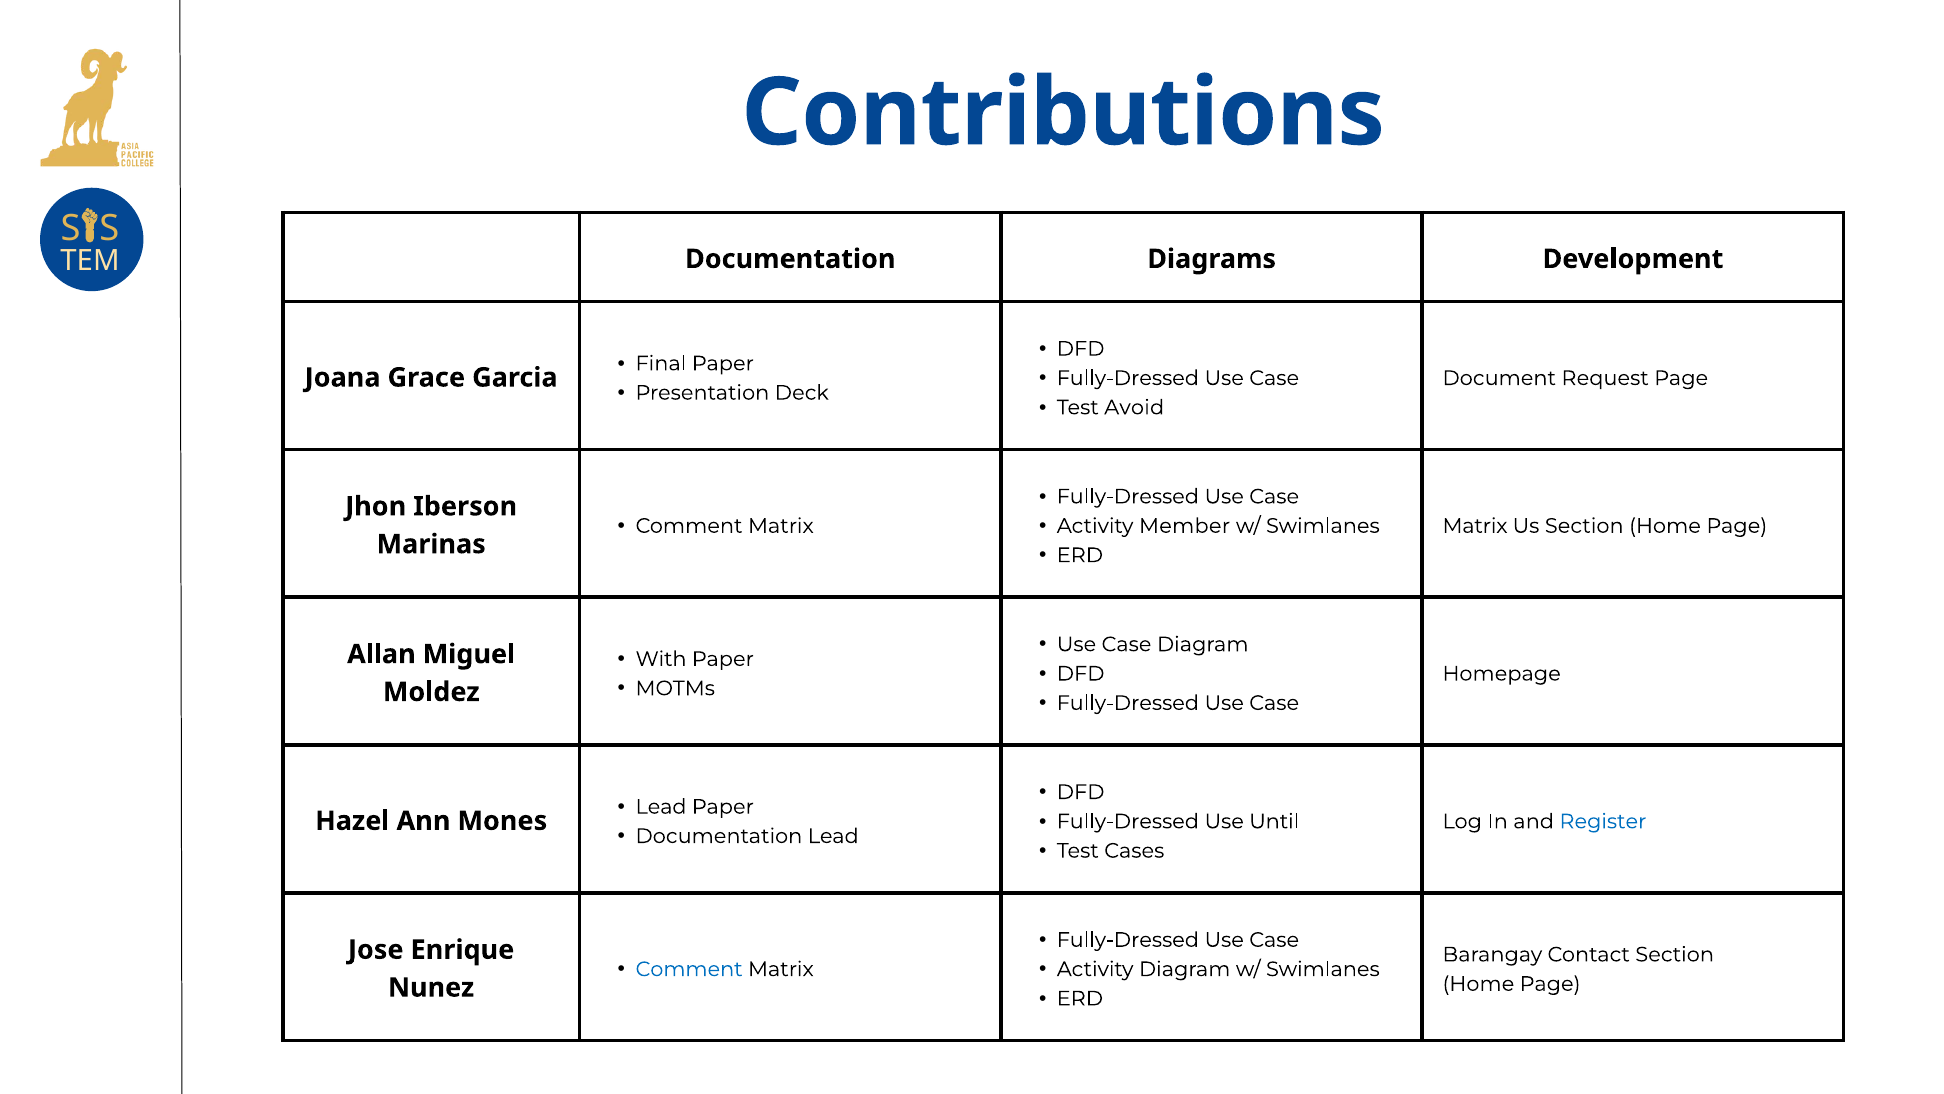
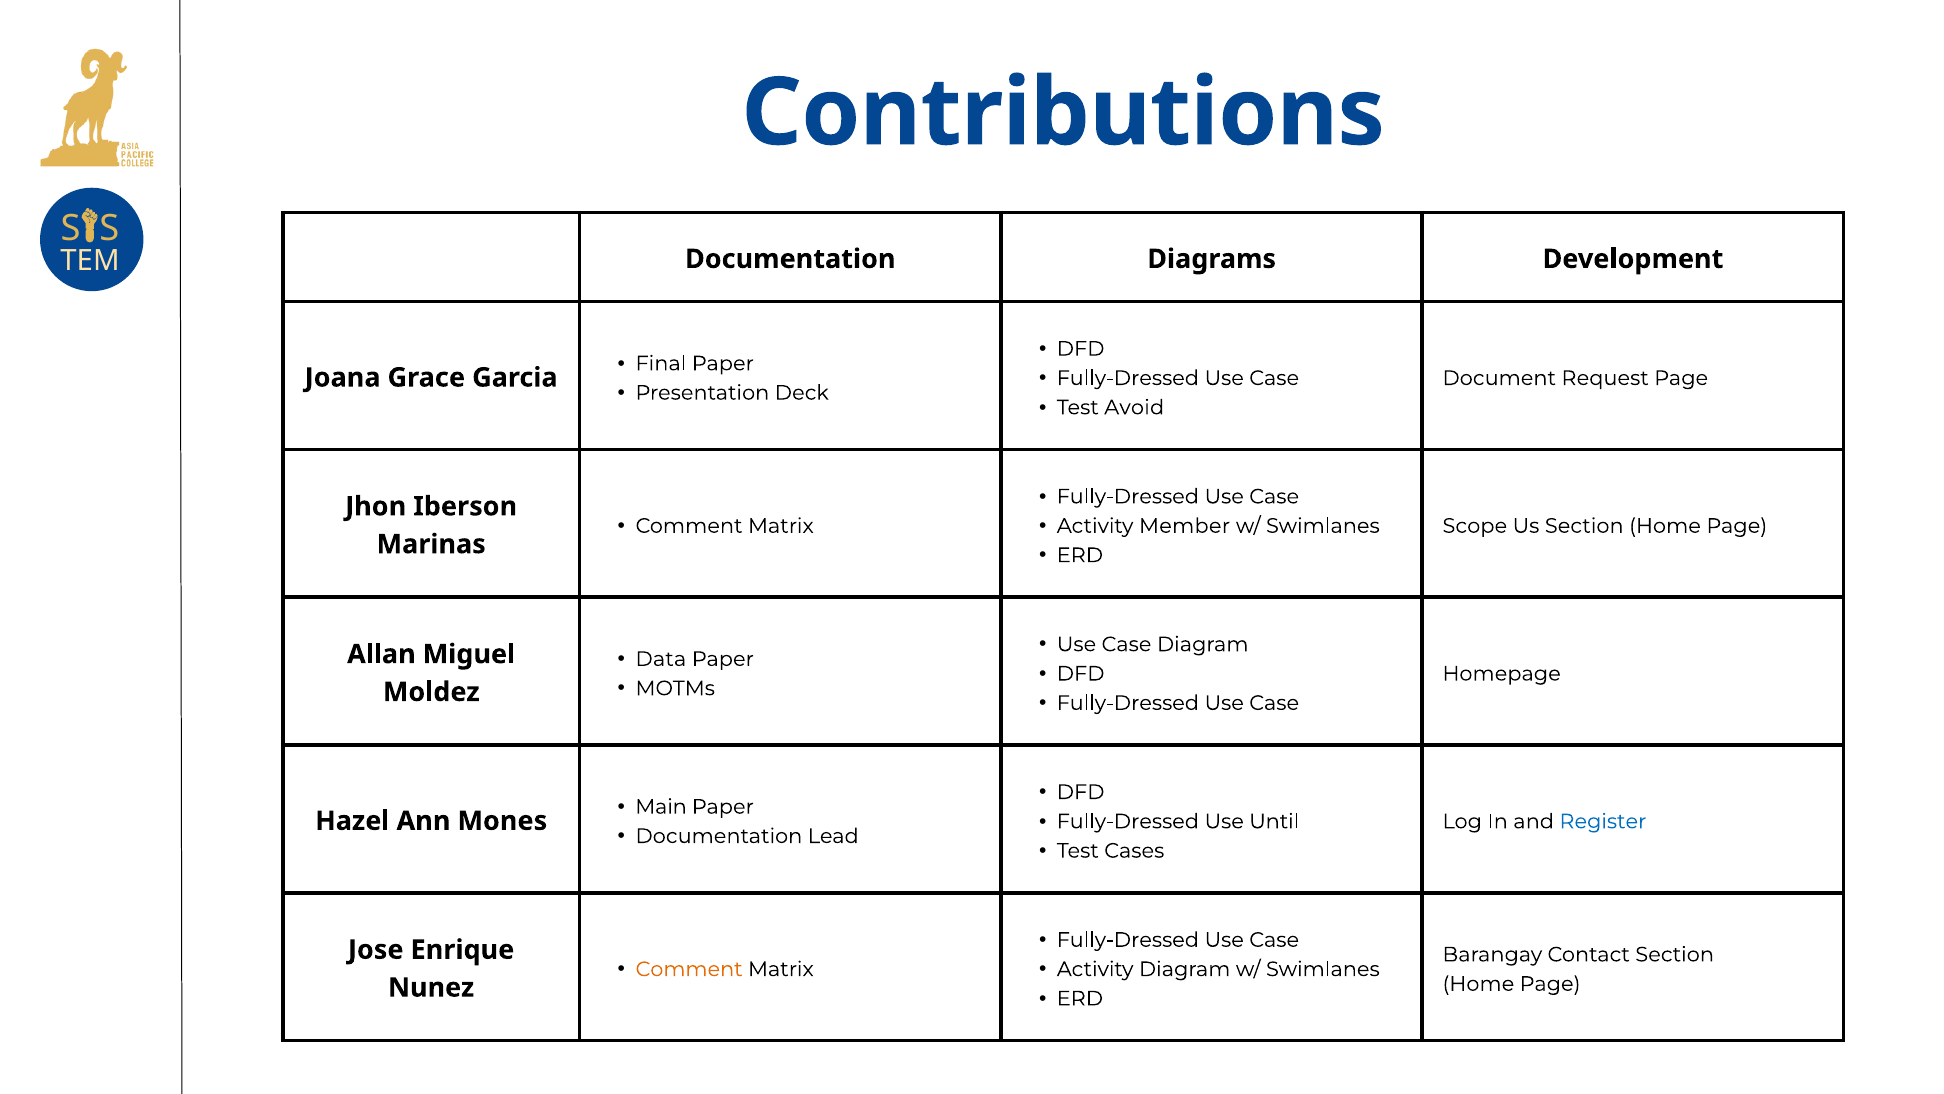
Matrix at (1475, 526): Matrix -> Scope
With: With -> Data
Lead at (661, 806): Lead -> Main
Comment at (689, 969) colour: blue -> orange
